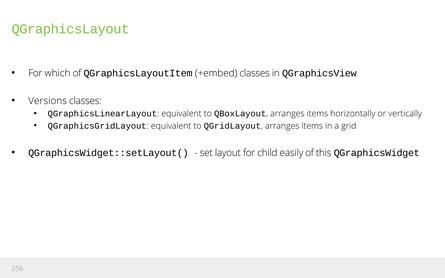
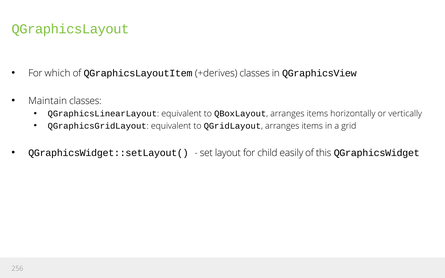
+embed: +embed -> +derives
Versions: Versions -> Maintain
